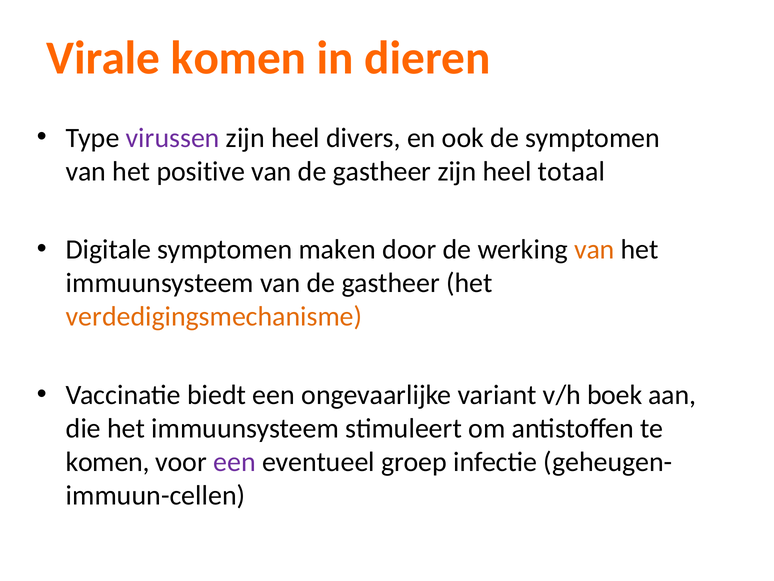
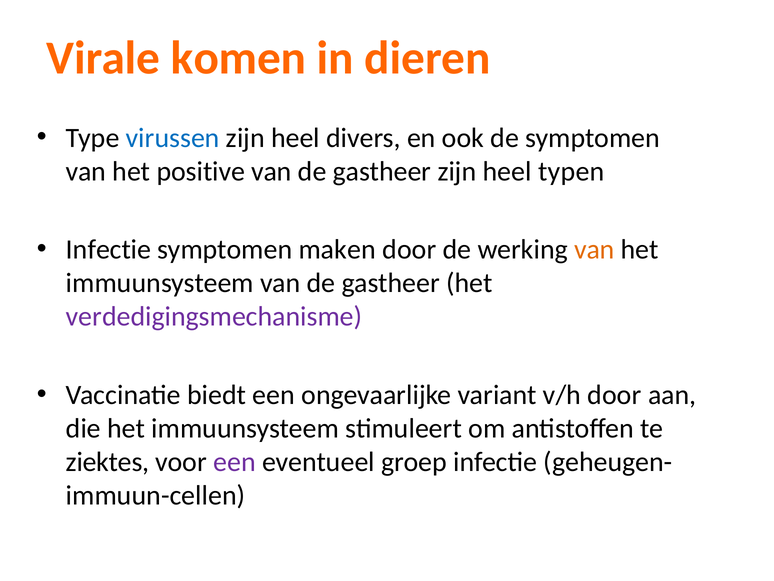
virussen colour: purple -> blue
totaal: totaal -> typen
Digitale at (109, 249): Digitale -> Infectie
verdedigingsmechanisme colour: orange -> purple
v/h boek: boek -> door
komen at (108, 462): komen -> ziektes
